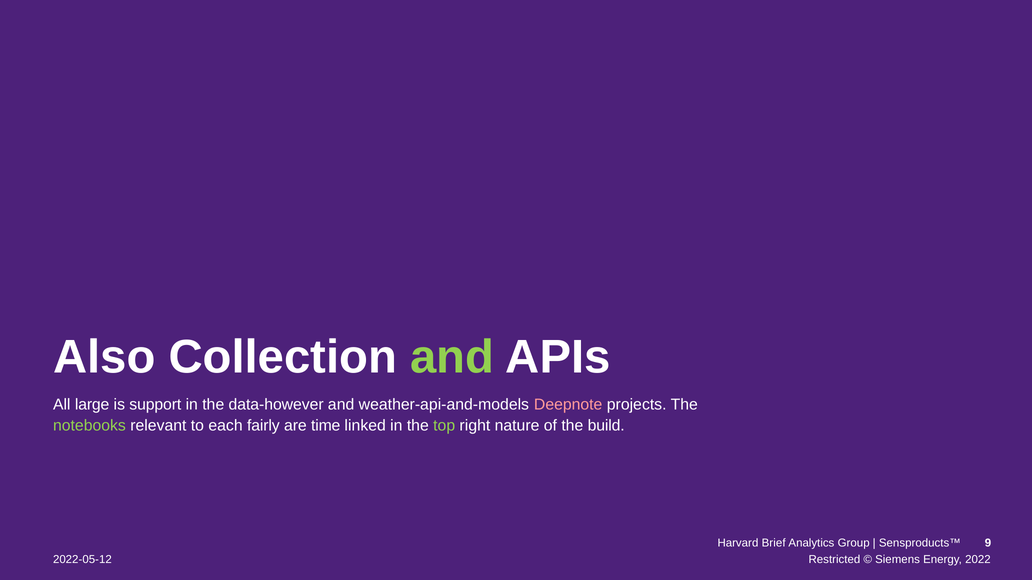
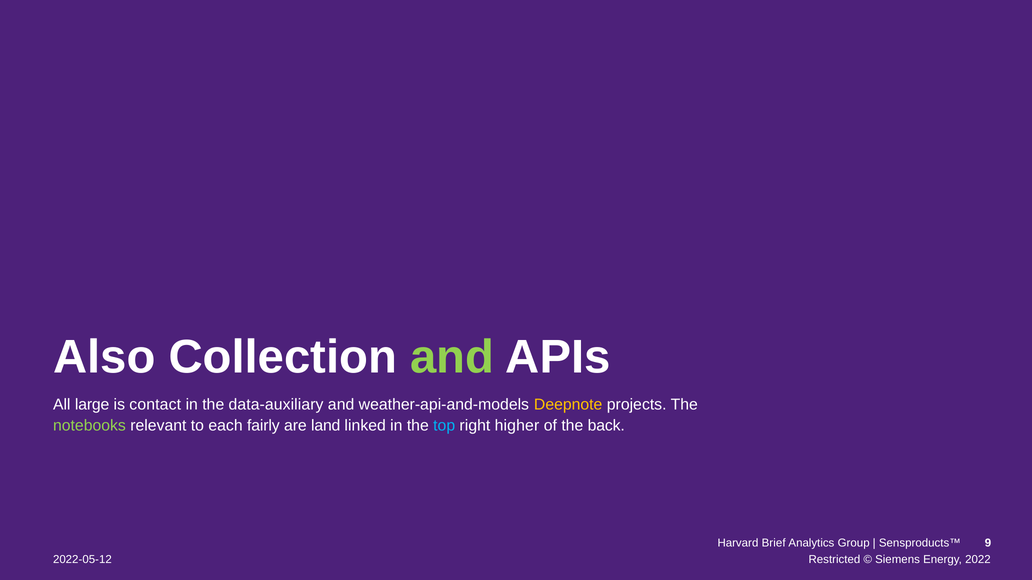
support: support -> contact
data-however: data-however -> data-auxiliary
Deepnote colour: pink -> yellow
time: time -> land
top colour: light green -> light blue
nature: nature -> higher
build: build -> back
